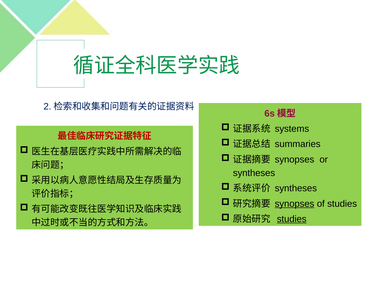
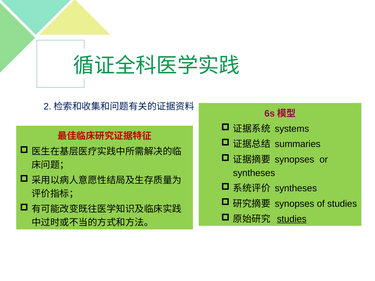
synopses at (295, 204) underline: present -> none
